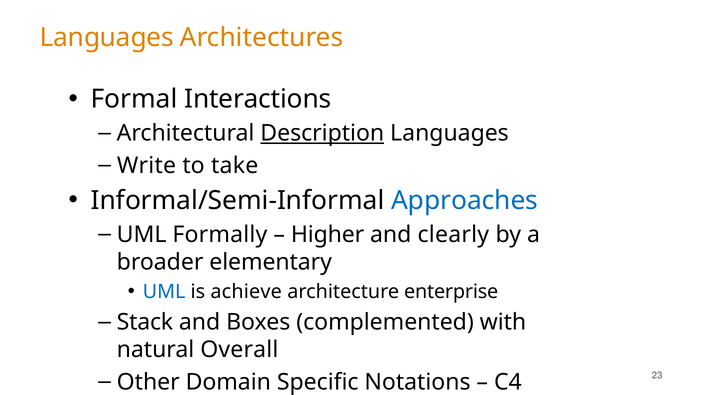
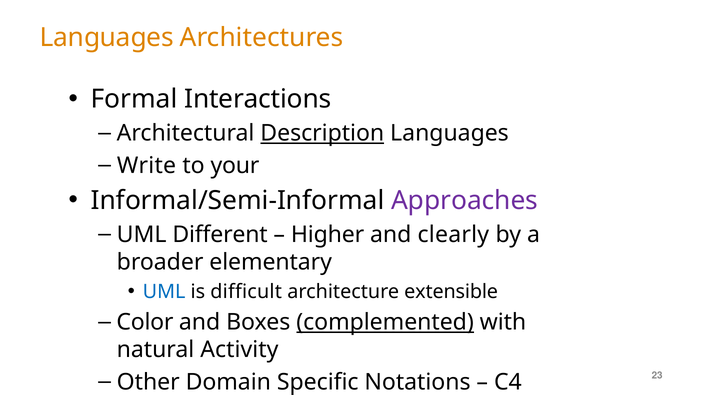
take: take -> your
Approaches colour: blue -> purple
Formally: Formally -> Different
achieve: achieve -> difficult
enterprise: enterprise -> extensible
Stack: Stack -> Color
complemented underline: none -> present
Overall: Overall -> Activity
